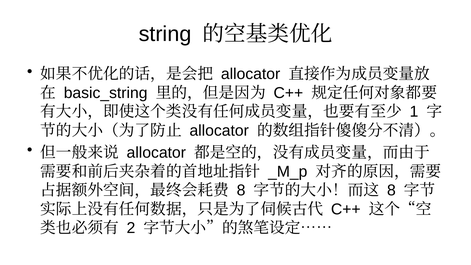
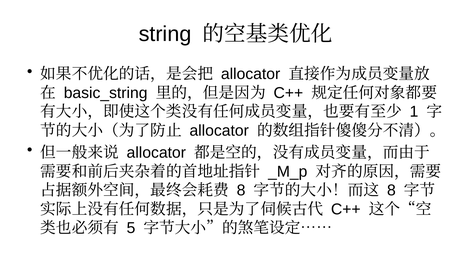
2: 2 -> 5
